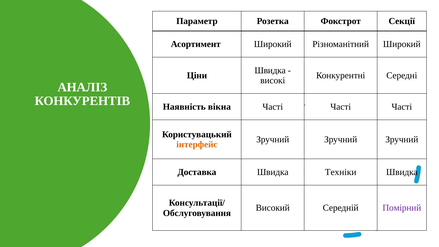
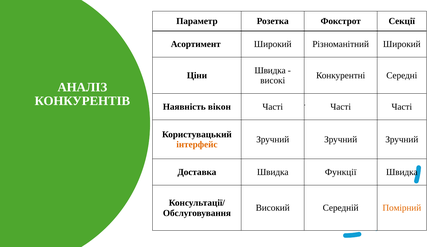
вікна: вікна -> вікон
Техніки: Техніки -> Функції
Помірний colour: purple -> orange
